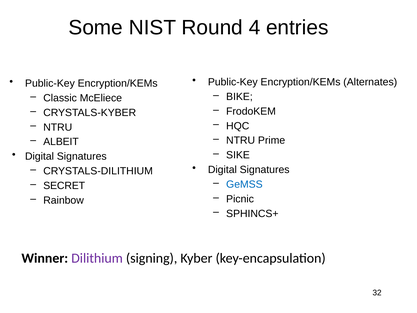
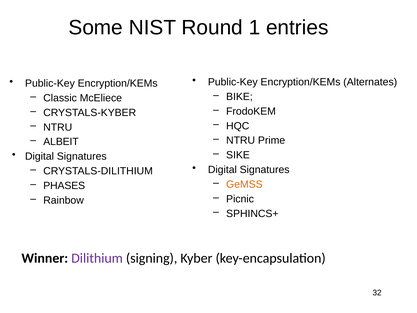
4: 4 -> 1
GeMSS colour: blue -> orange
SECRET: SECRET -> PHASES
